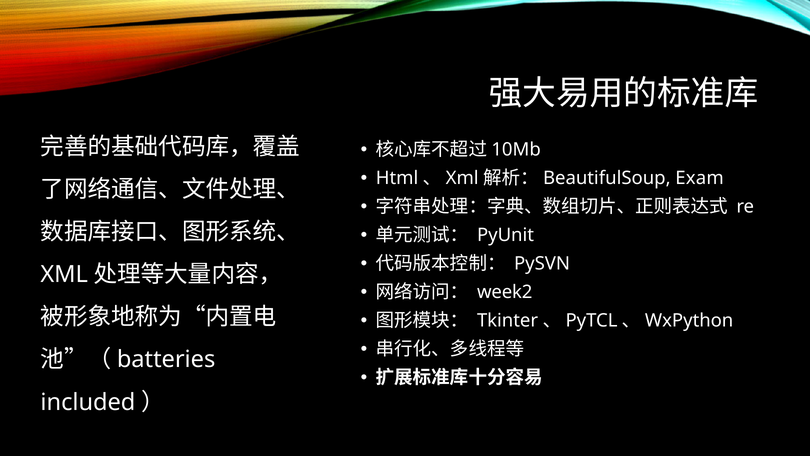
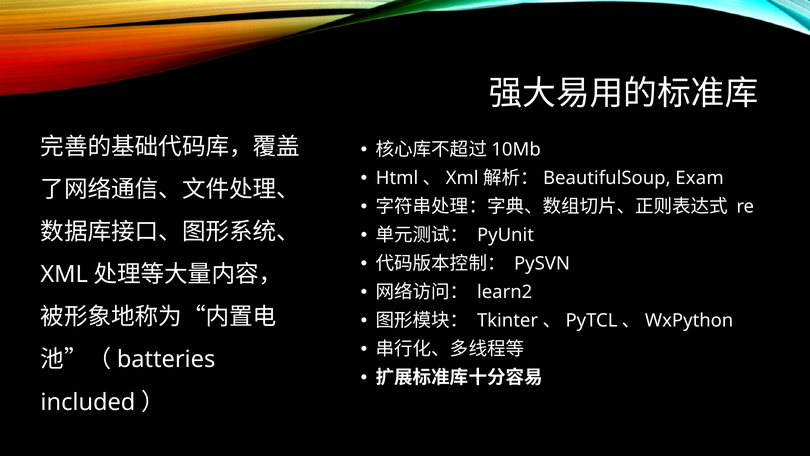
week2: week2 -> learn2
